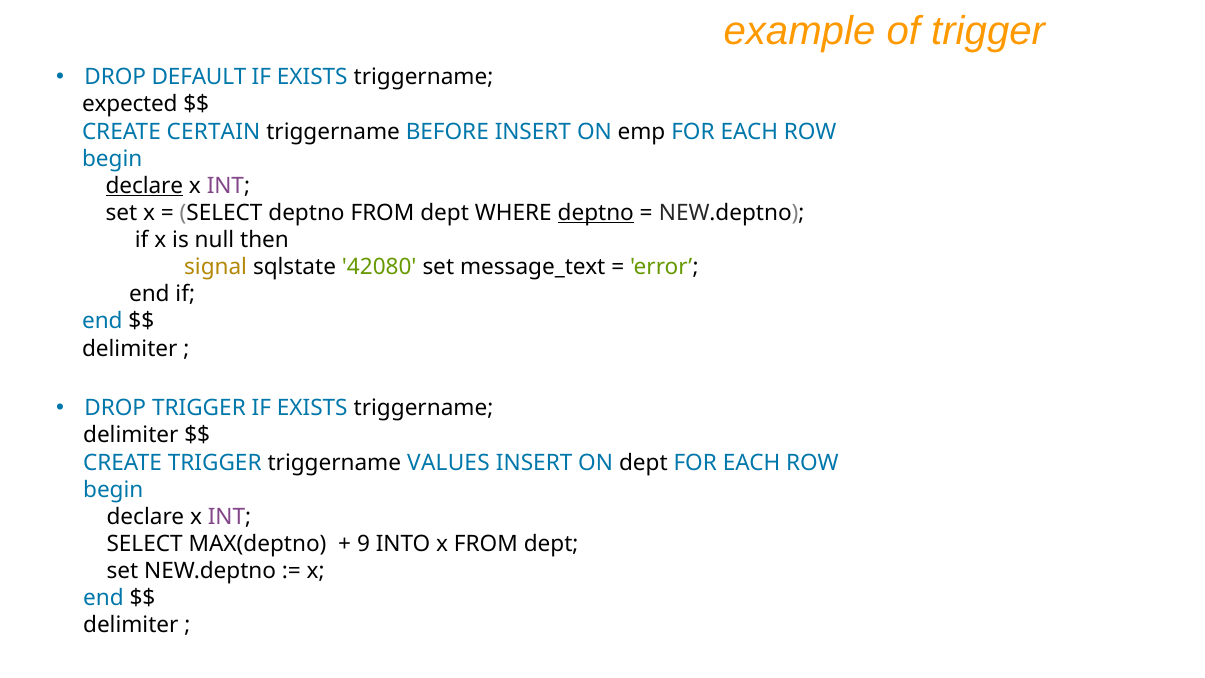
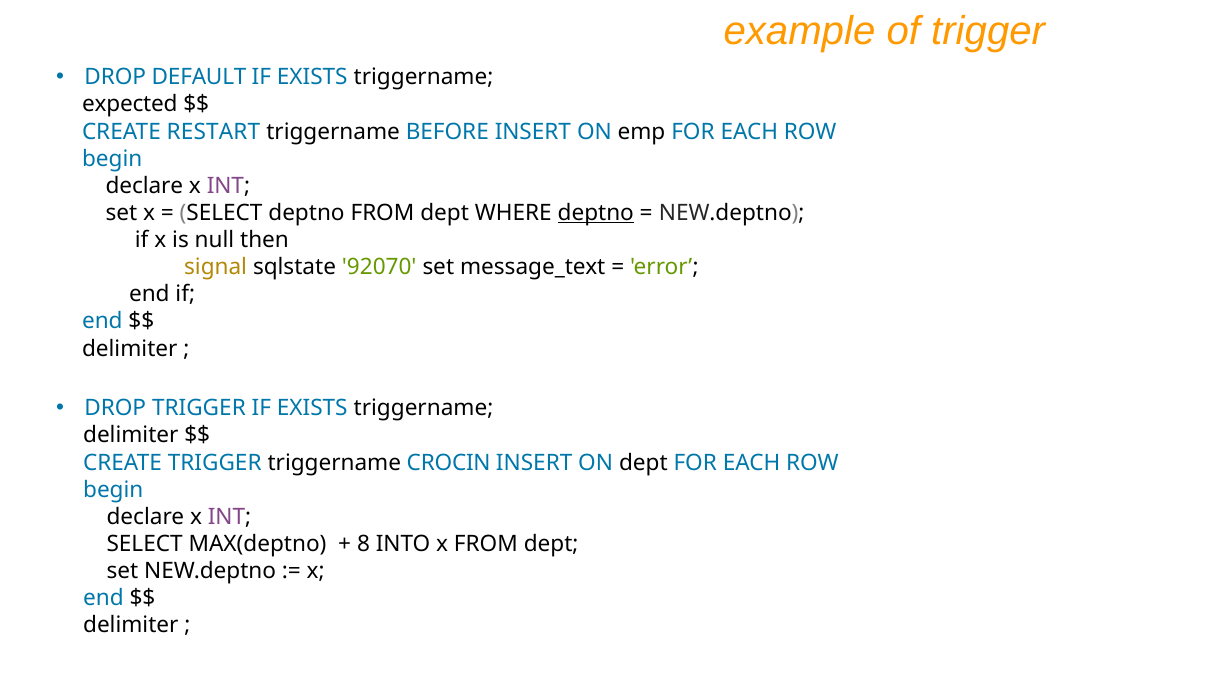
CERTAIN: CERTAIN -> RESTART
declare at (144, 186) underline: present -> none
42080: 42080 -> 92070
VALUES: VALUES -> CROCIN
9: 9 -> 8
